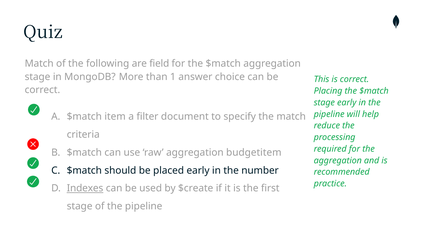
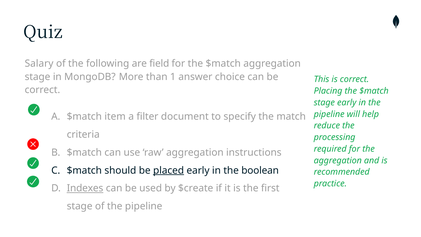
Match at (39, 64): Match -> Salary
budgetitem: budgetitem -> instructions
placed underline: none -> present
number: number -> boolean
